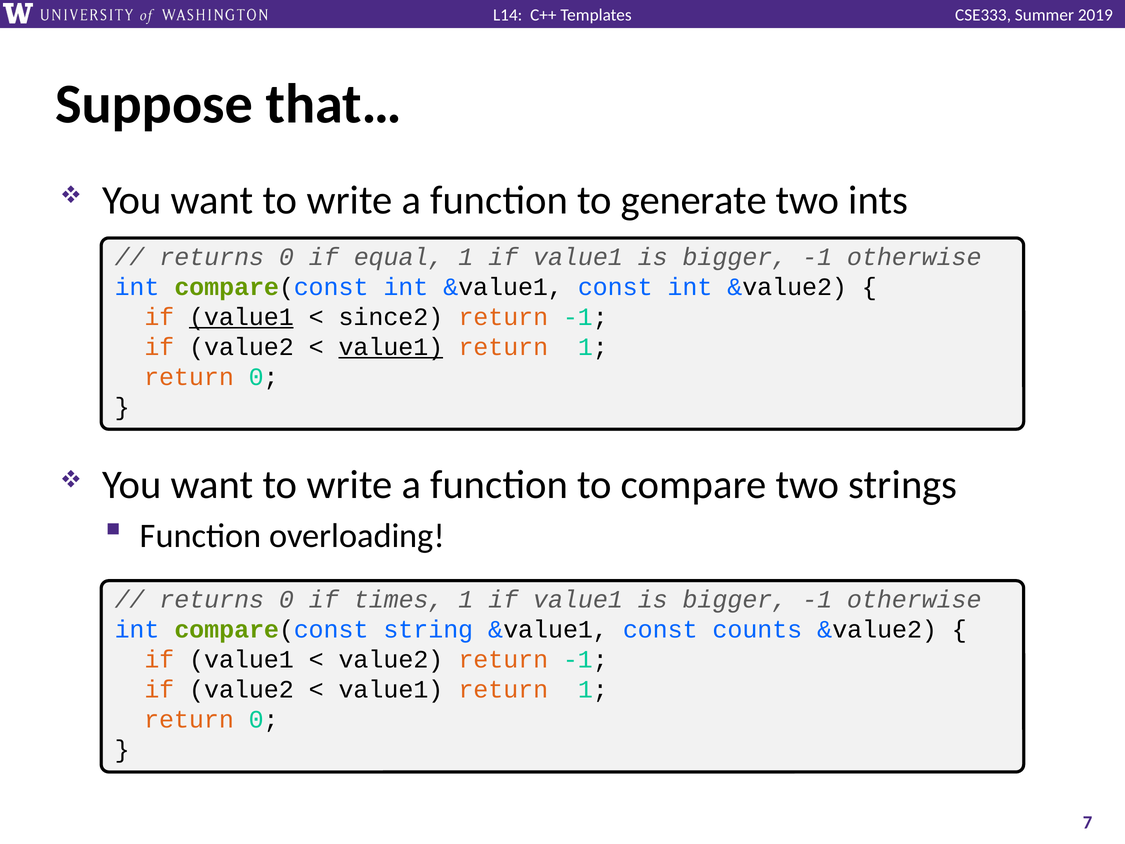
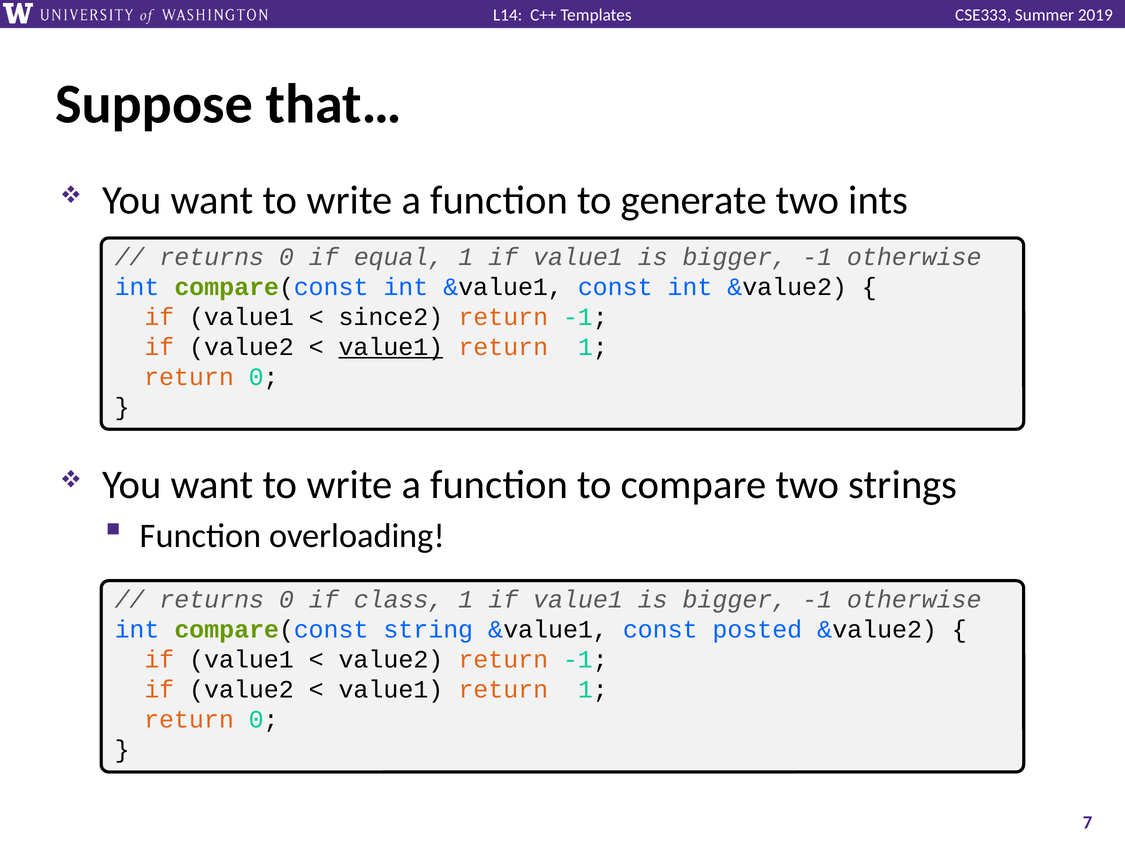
value1 at (241, 317) underline: present -> none
times: times -> class
counts: counts -> posted
